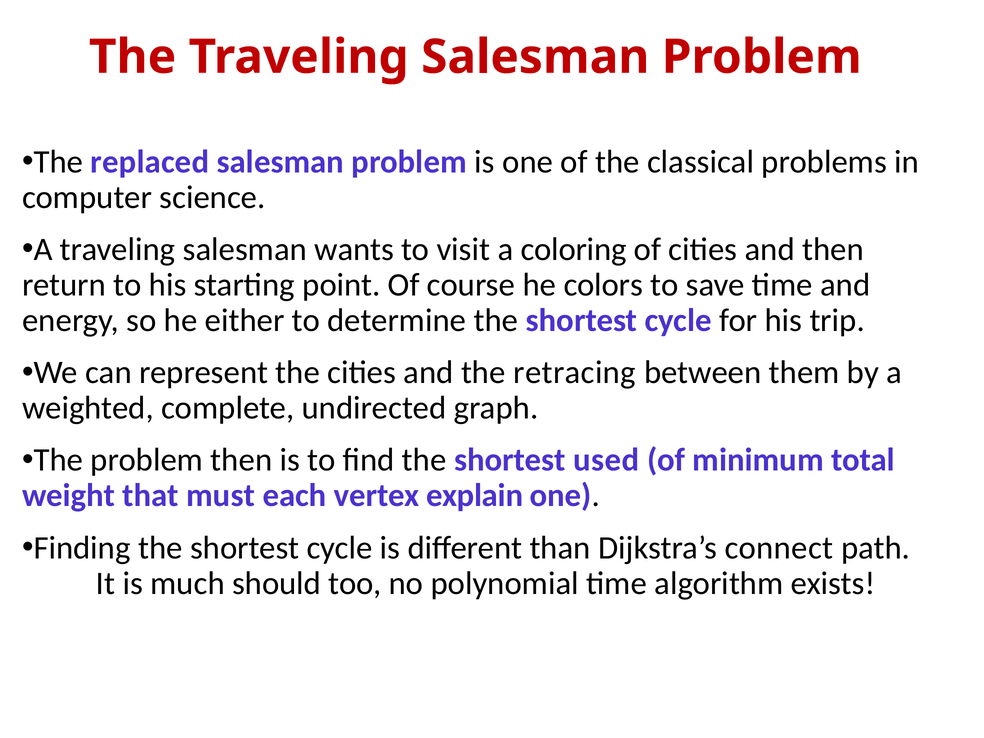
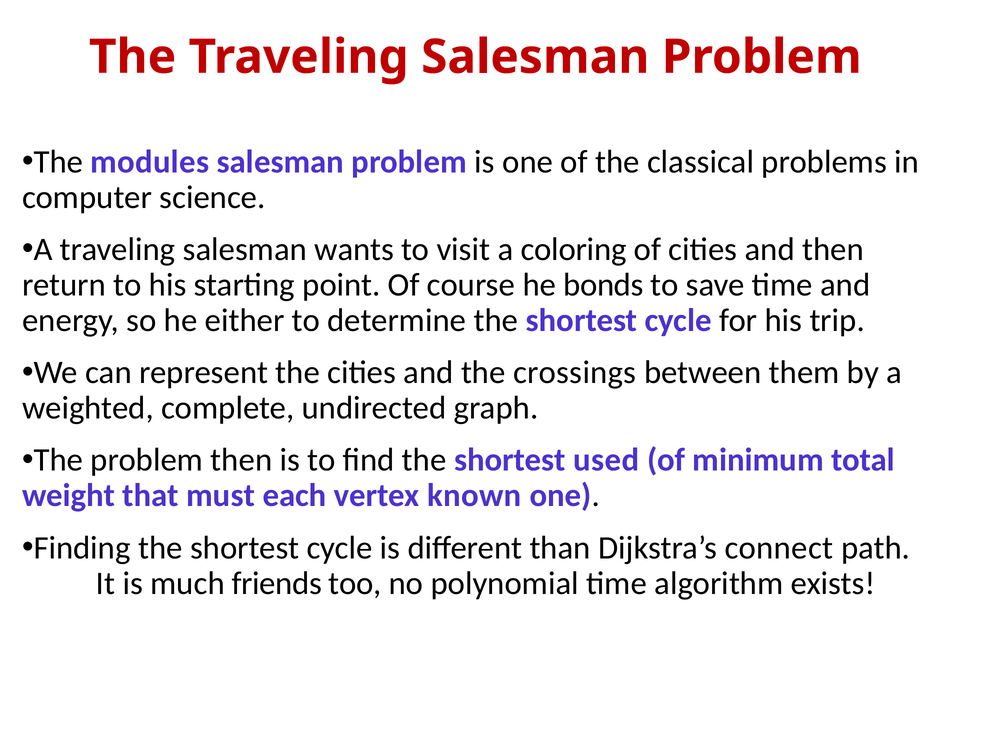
replaced: replaced -> modules
colors: colors -> bonds
retracing: retracing -> crossings
explain: explain -> known
should: should -> friends
